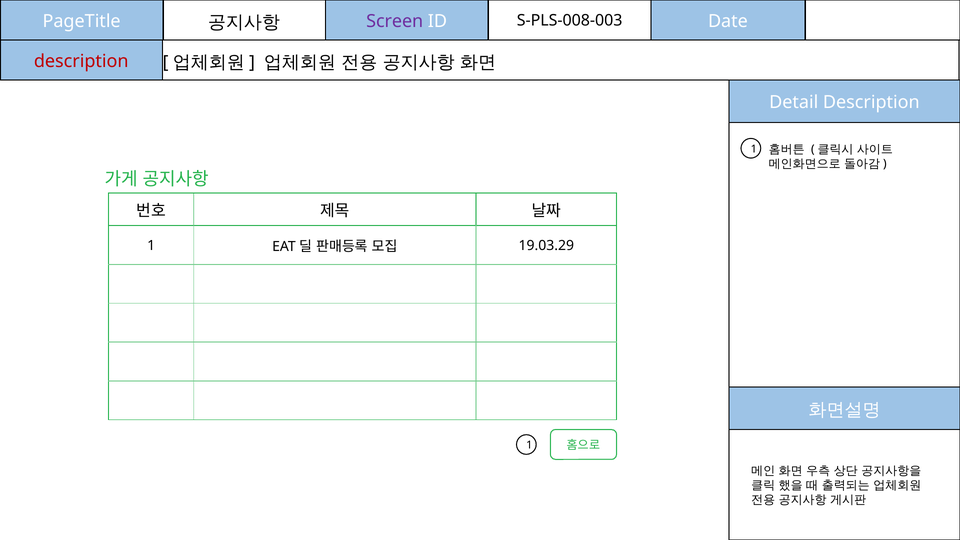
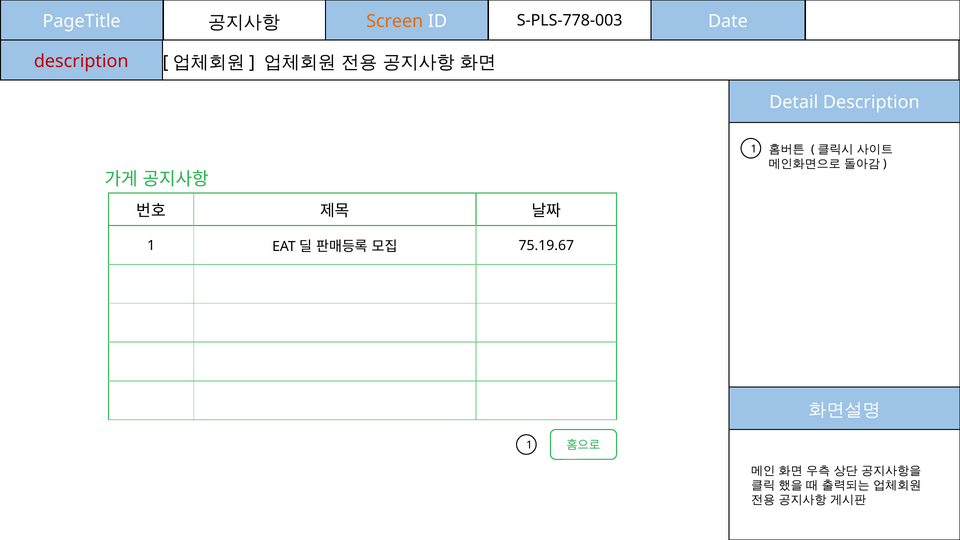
S-PLS-008-003: S-PLS-008-003 -> S-PLS-778-003
Screen colour: purple -> orange
19.03.29: 19.03.29 -> 75.19.67
